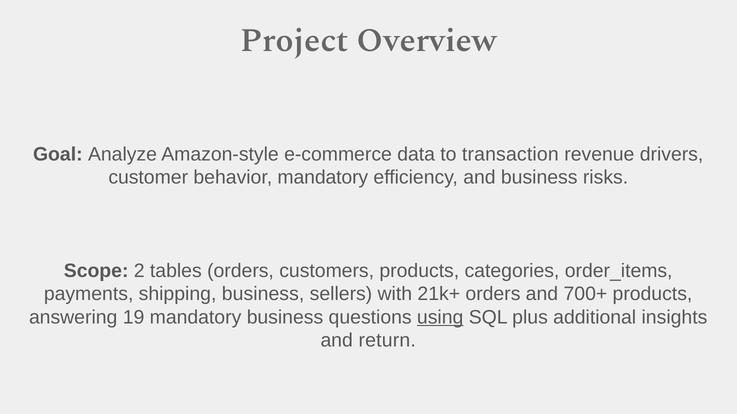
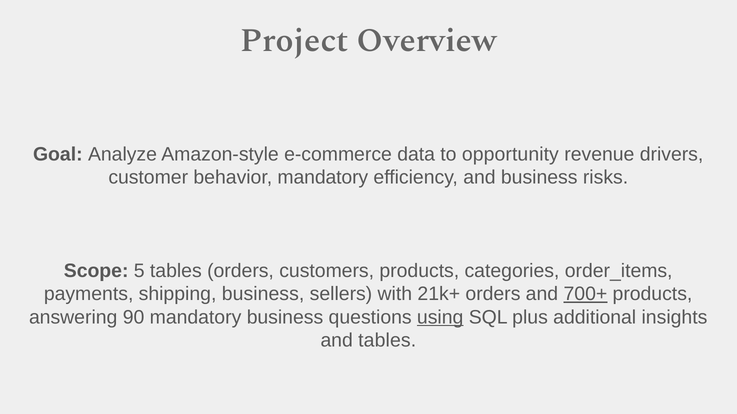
transaction: transaction -> opportunity
2: 2 -> 5
700+ underline: none -> present
19: 19 -> 90
and return: return -> tables
